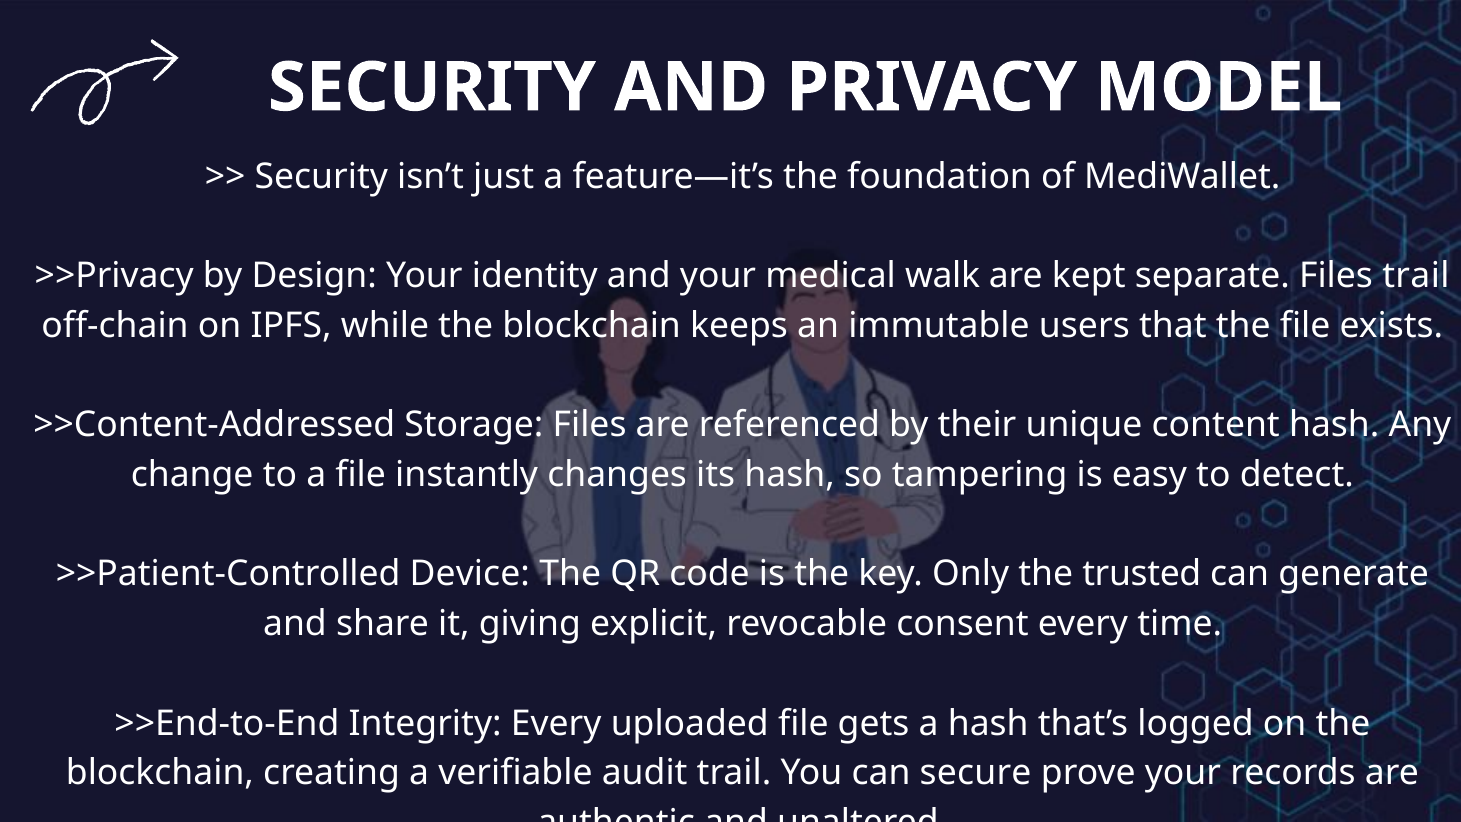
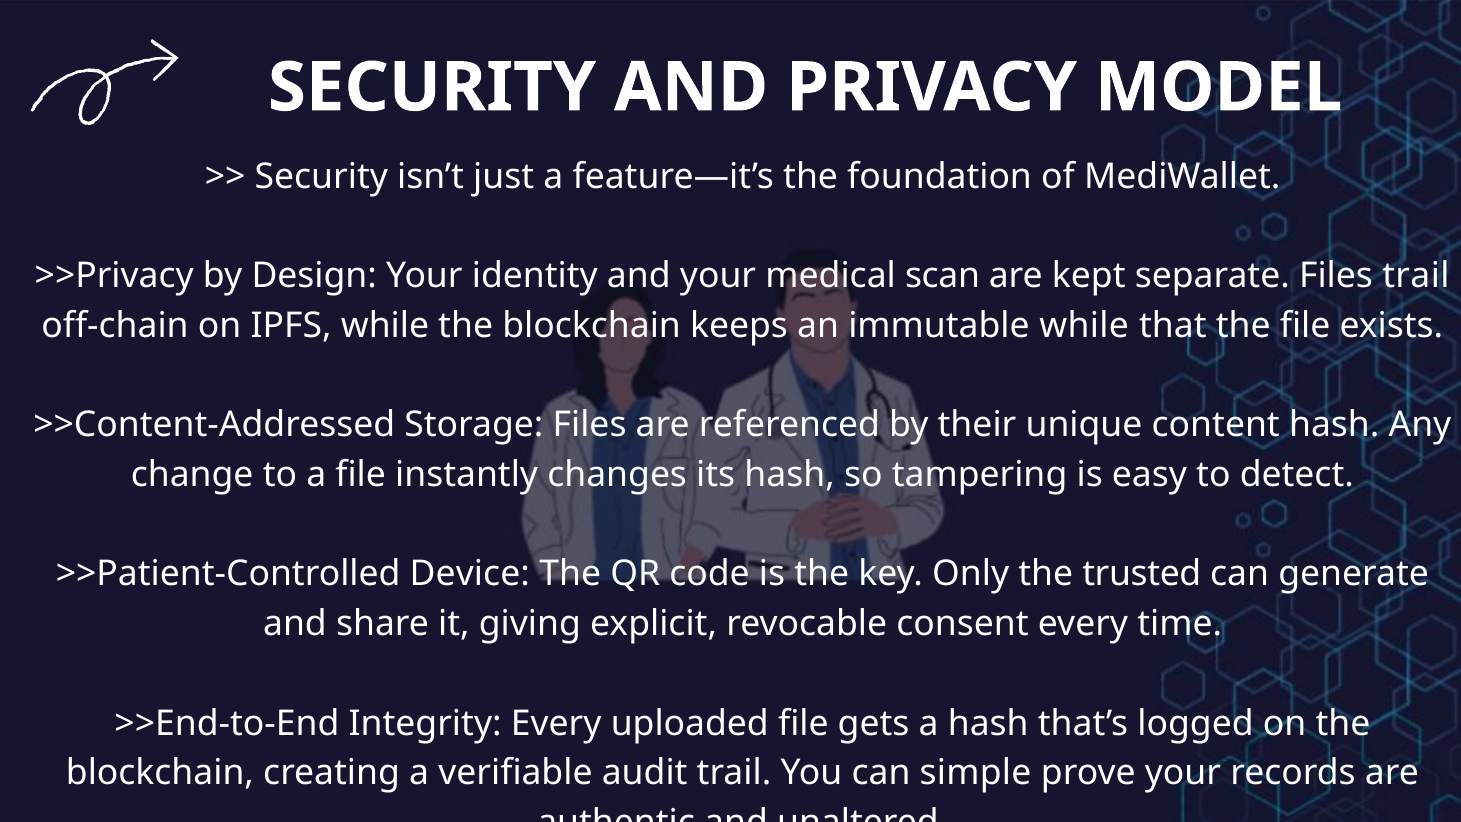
walk: walk -> scan
immutable users: users -> while
secure: secure -> simple
